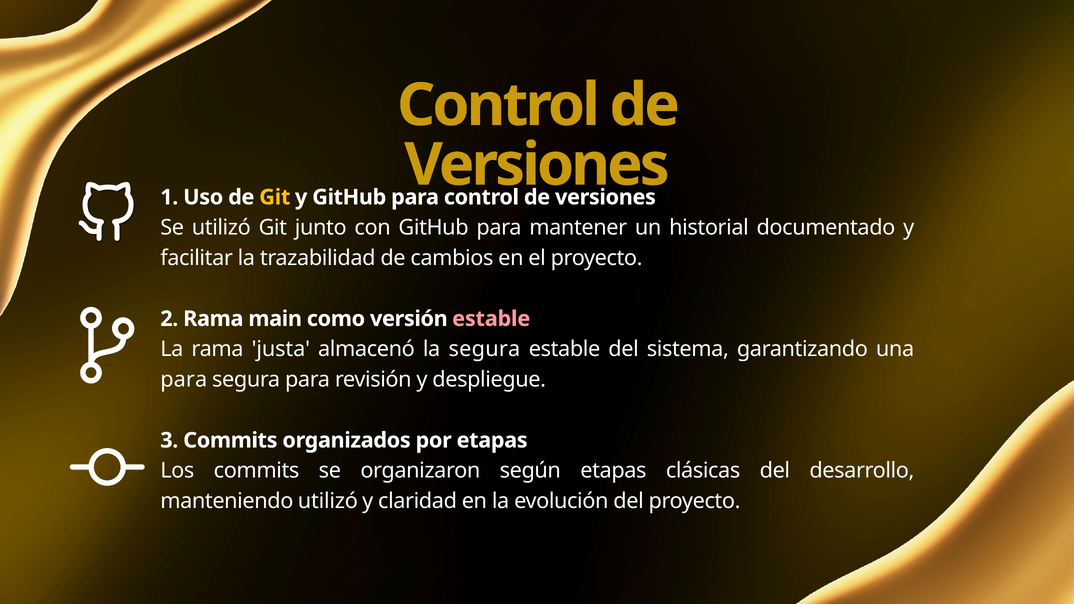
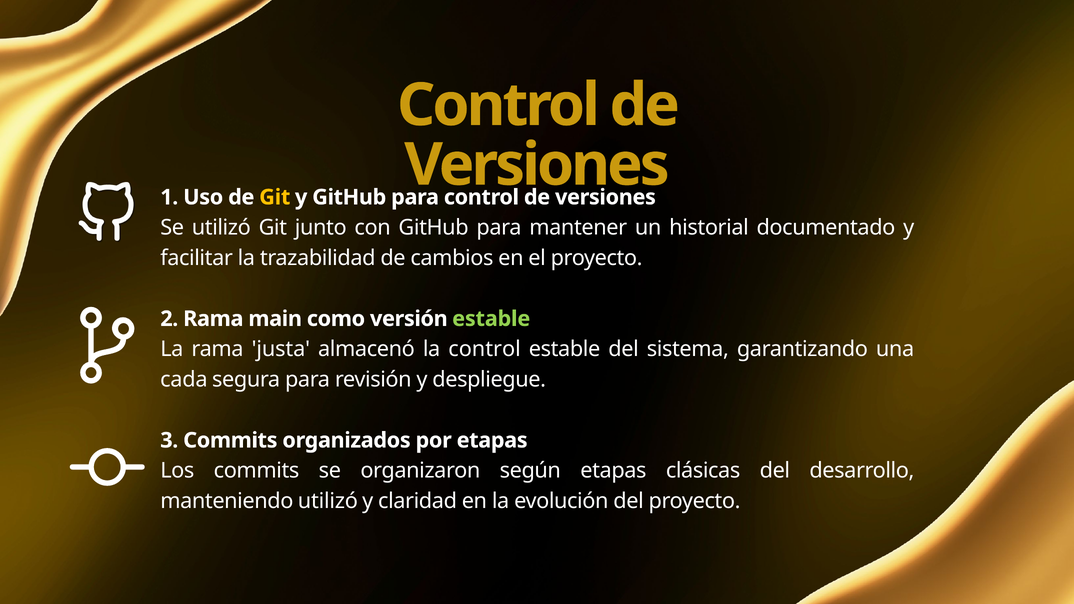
estable at (491, 319) colour: pink -> light green
la segura: segura -> control
para at (184, 380): para -> cada
